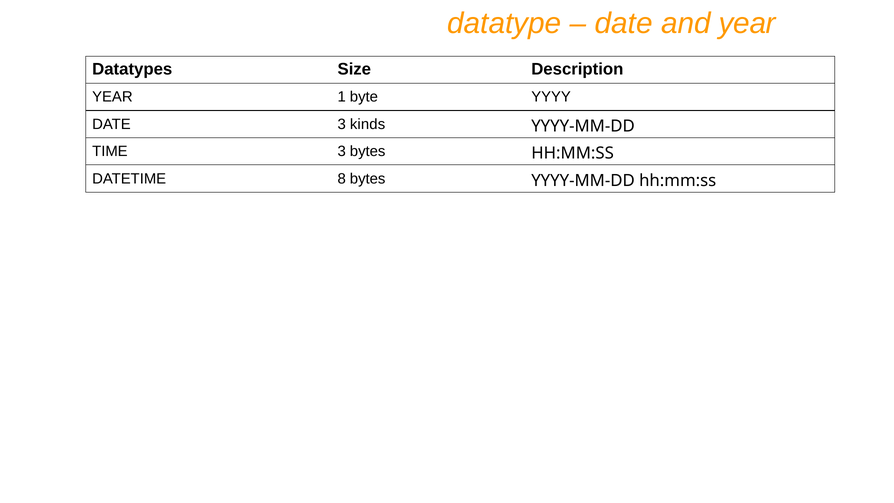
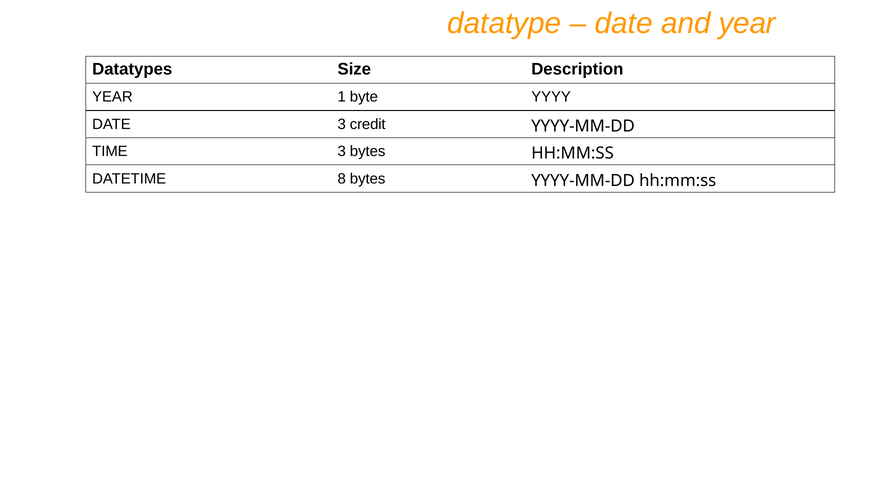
kinds: kinds -> credit
